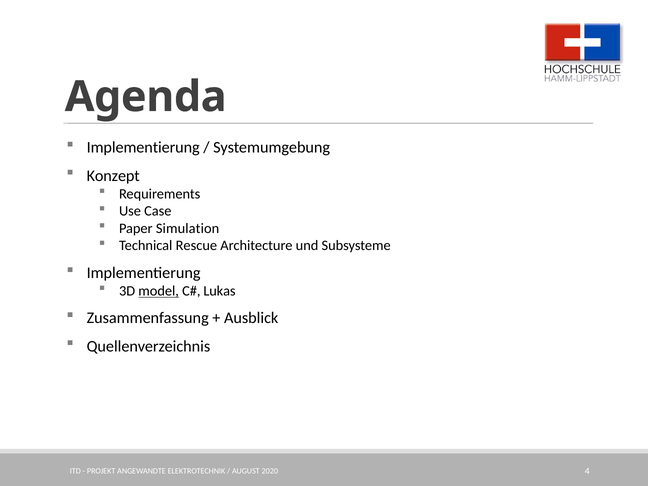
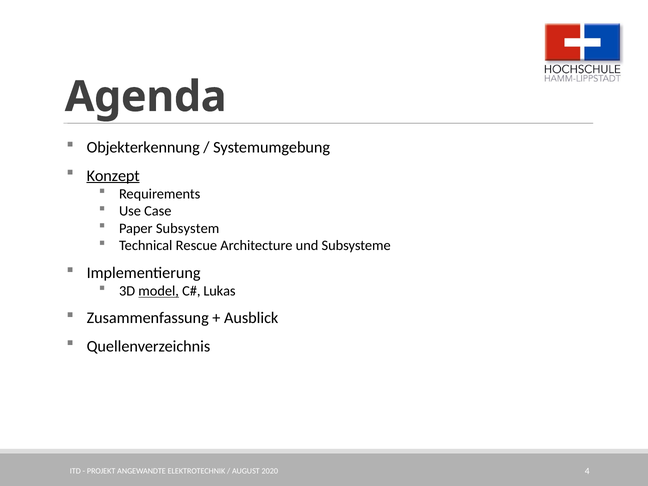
Implementierung at (143, 148): Implementierung -> Objekterkennung
Konzept underline: none -> present
Simulation: Simulation -> Subsystem
